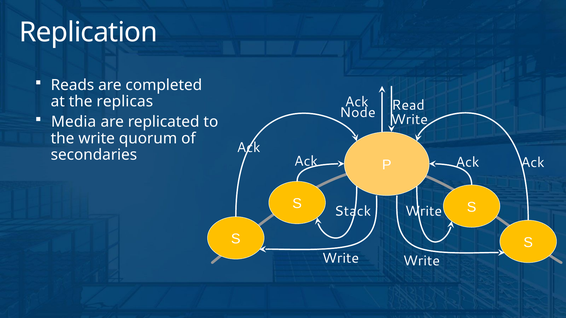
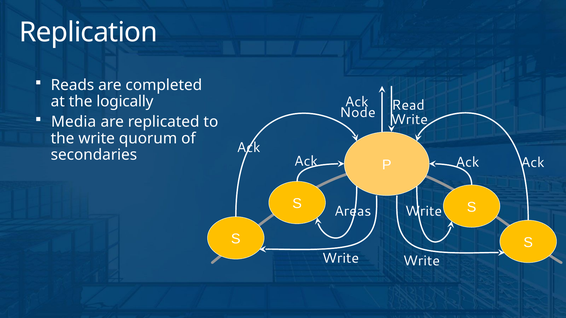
replicas: replicas -> logically
Stack: Stack -> Areas
